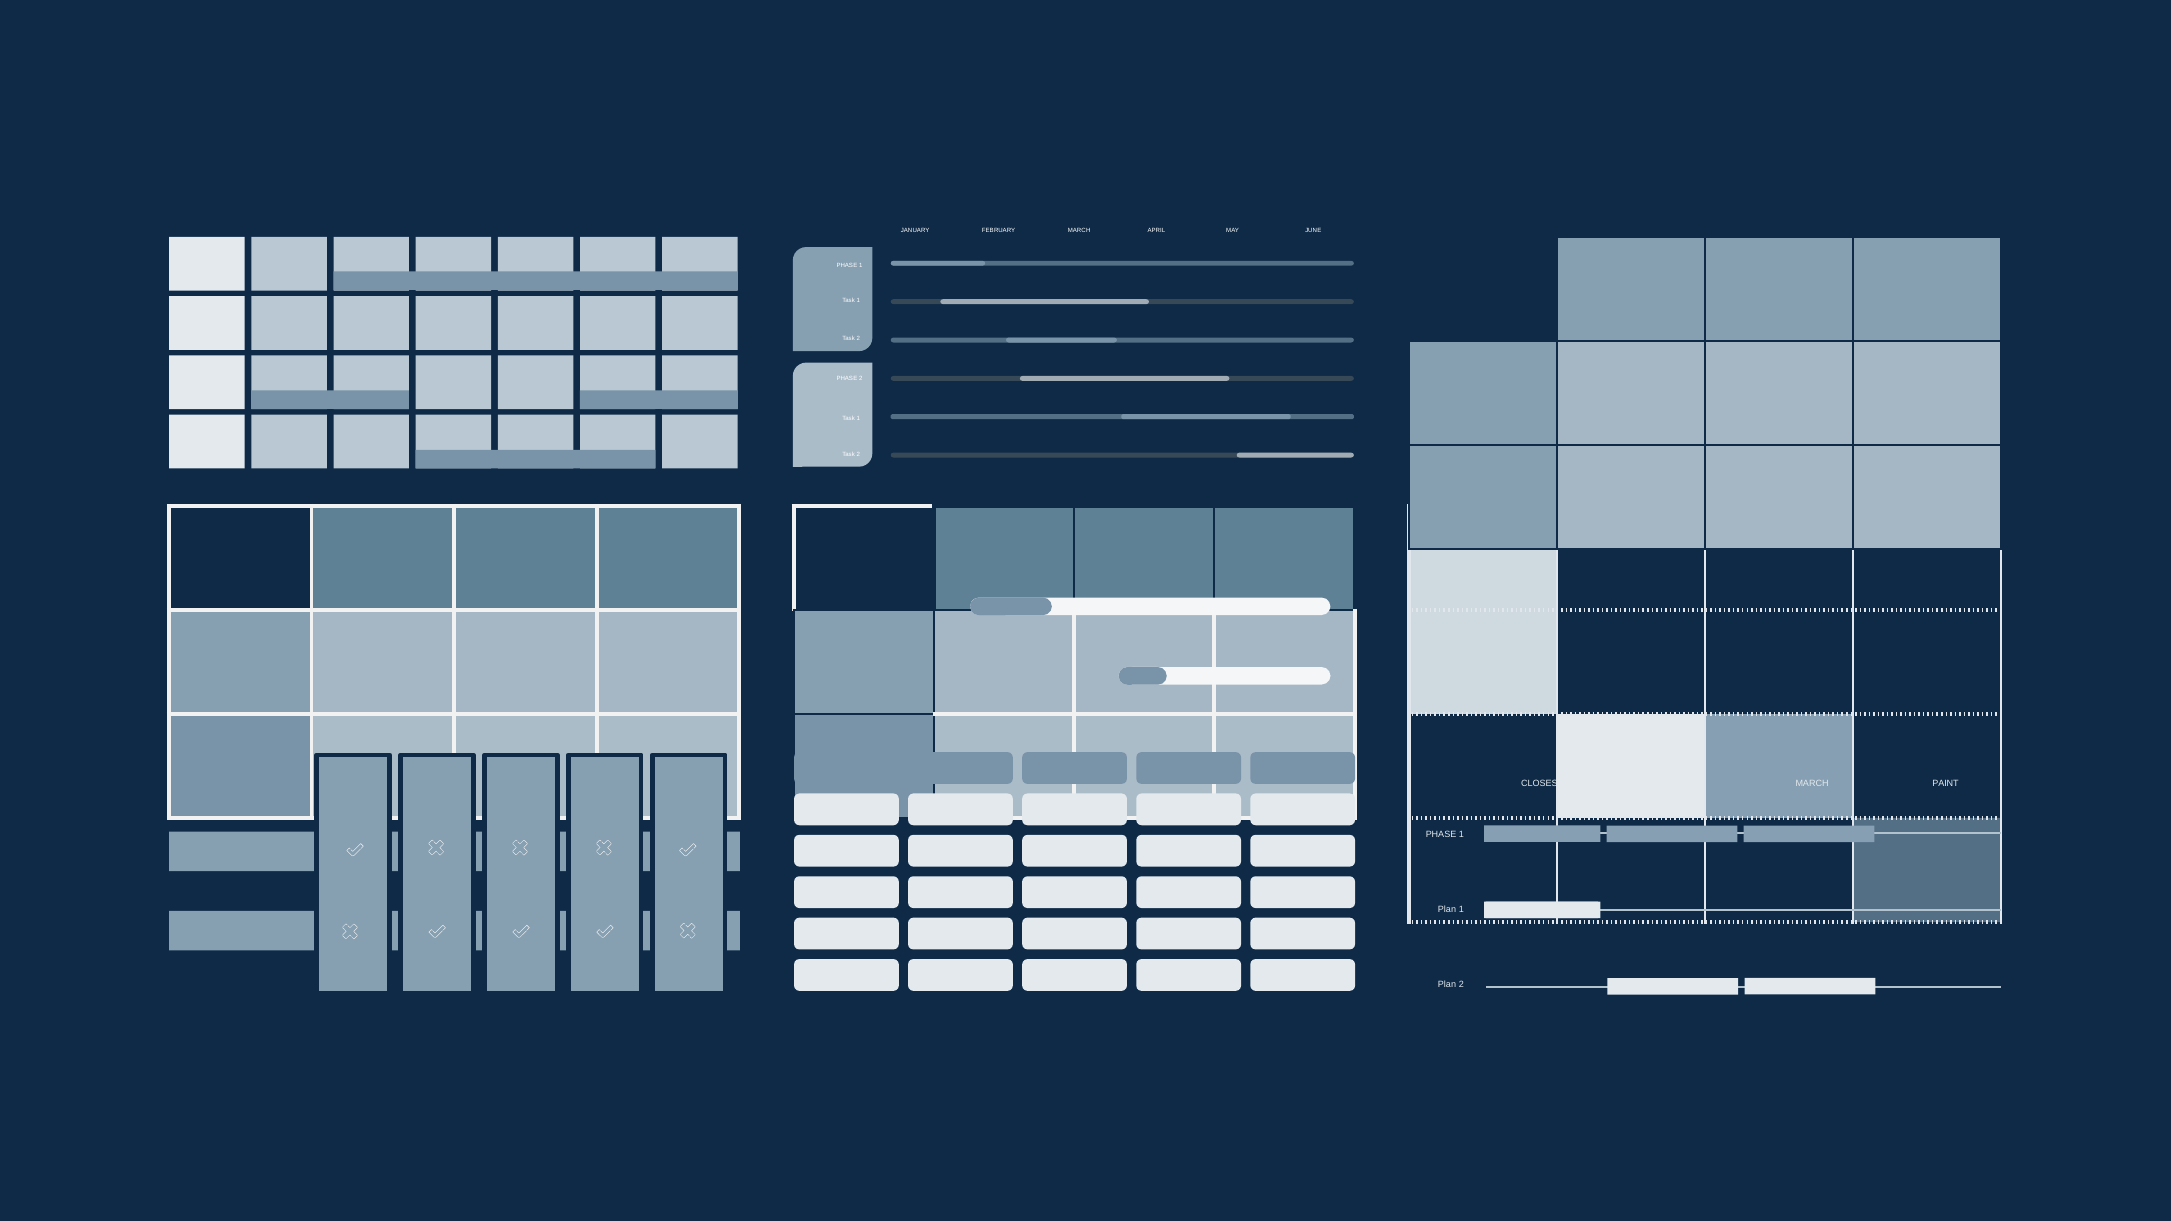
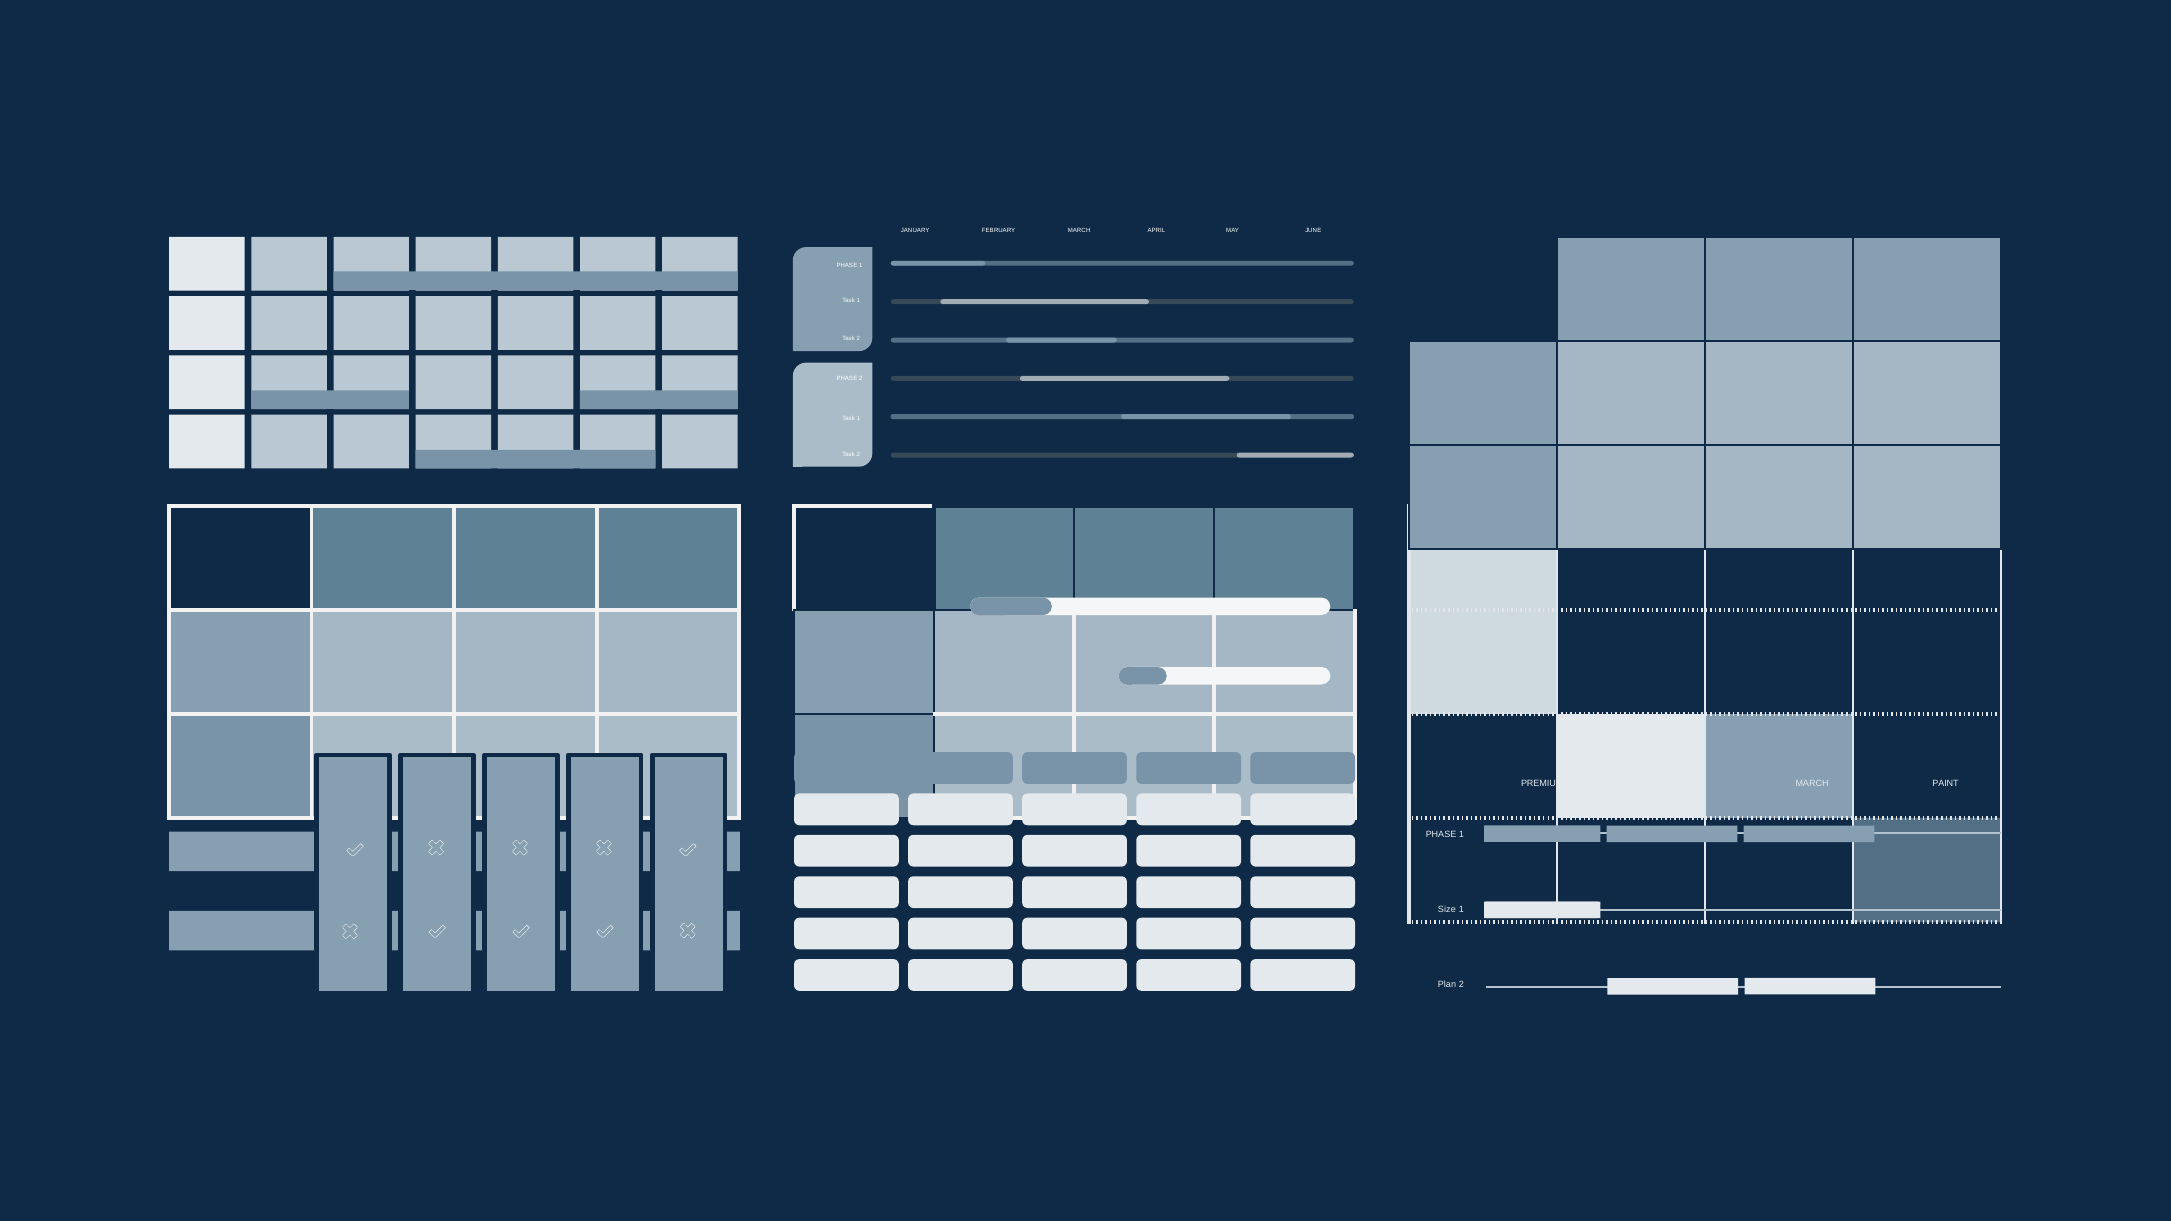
CLOSEST: CLOSEST -> PREMIUM
Plan at (1447, 909): Plan -> Size
